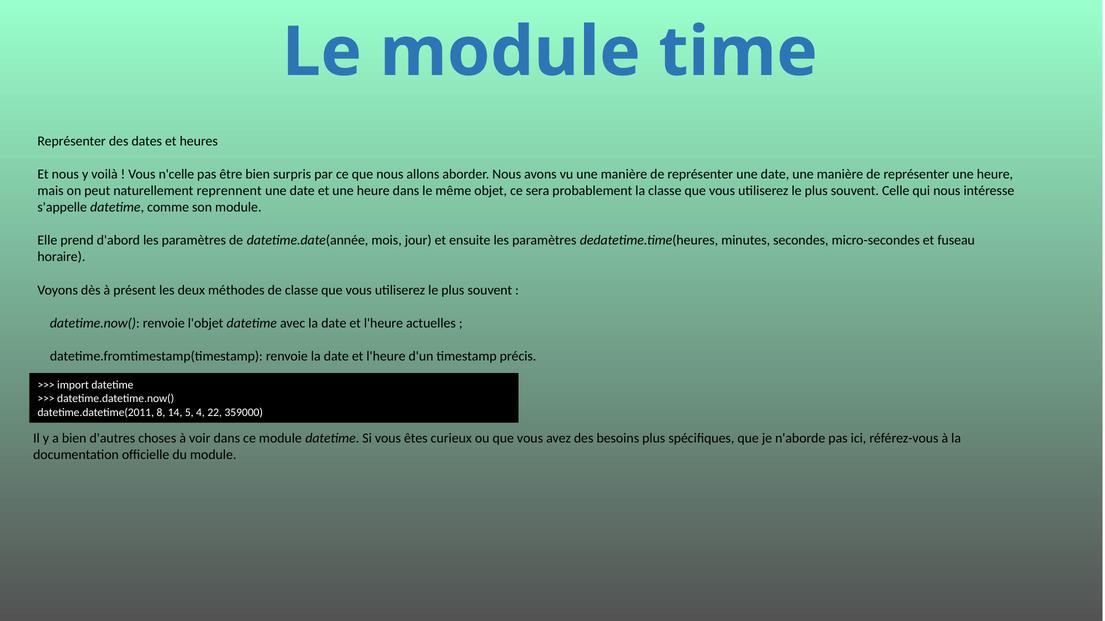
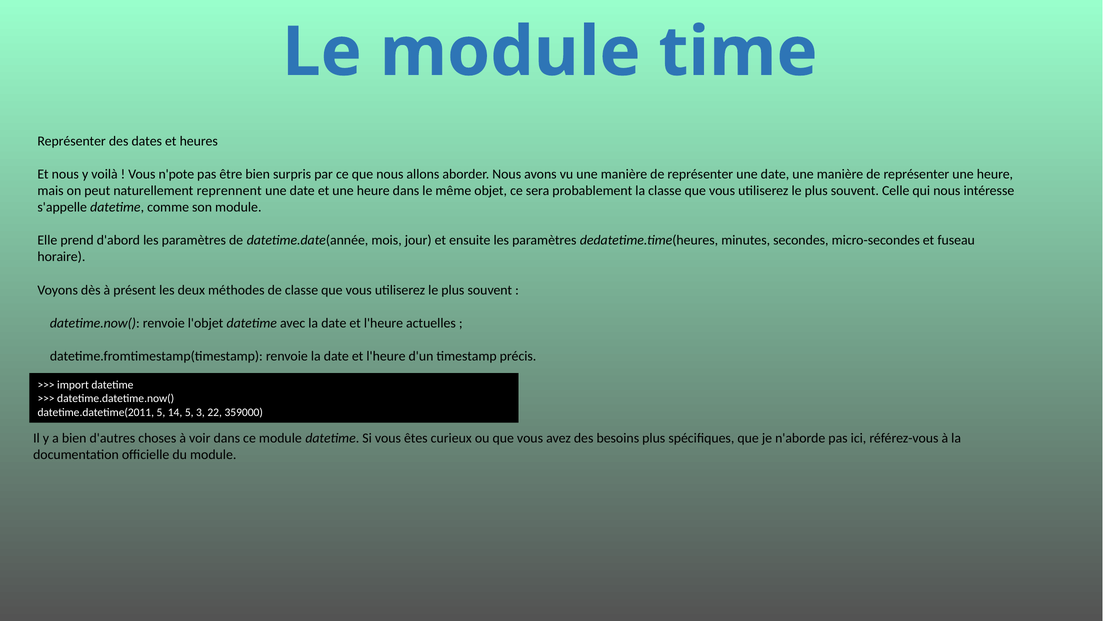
n'celle: n'celle -> n'pote
datetime.datetime(2011 8: 8 -> 5
4: 4 -> 3
